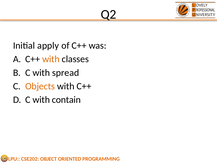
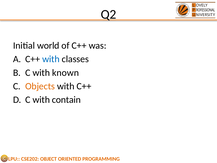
apply: apply -> world
with at (51, 59) colour: orange -> blue
spread: spread -> known
